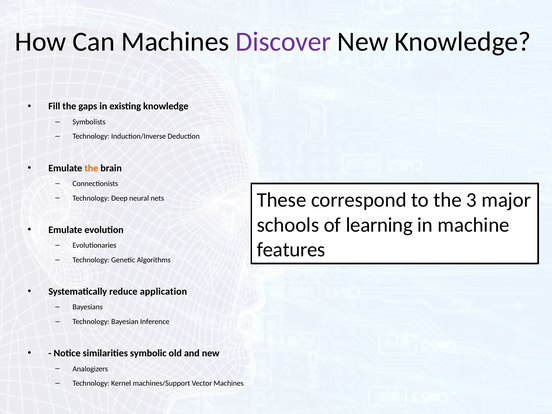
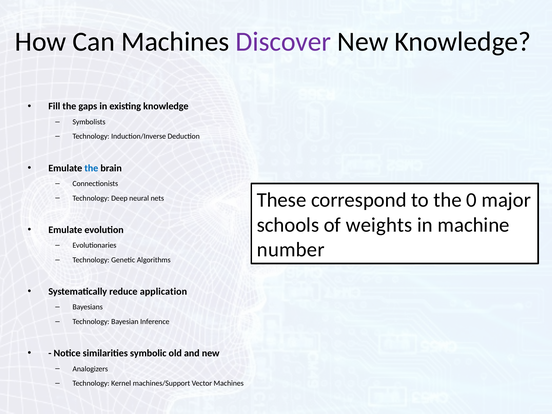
the at (91, 168) colour: orange -> blue
3: 3 -> 0
learning: learning -> weights
features: features -> number
